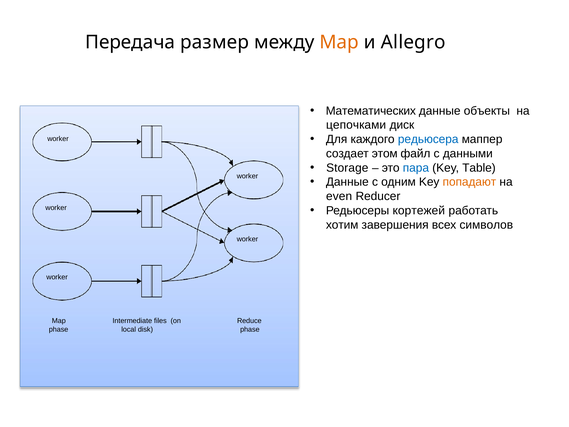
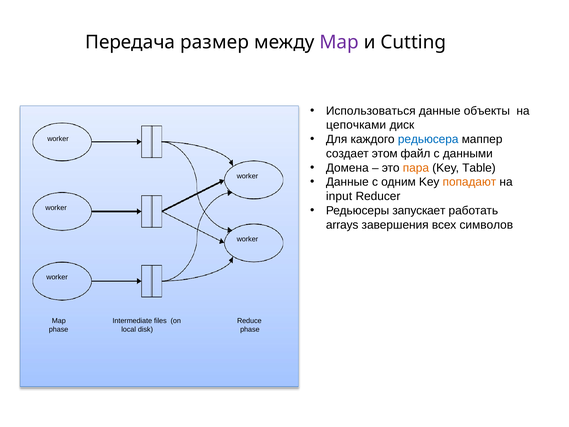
Map at (339, 42) colour: orange -> purple
Allegro: Allegro -> Cutting
Математических: Математических -> Использоваться
Storage: Storage -> Домена
пара colour: blue -> orange
even: even -> input
кортежей: кортежей -> запускает
хотим: хотим -> arrays
